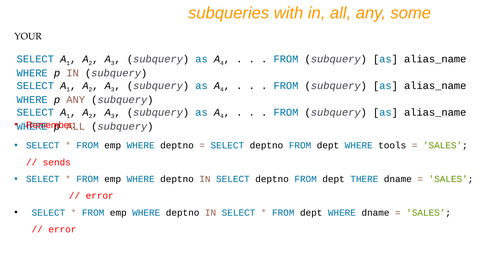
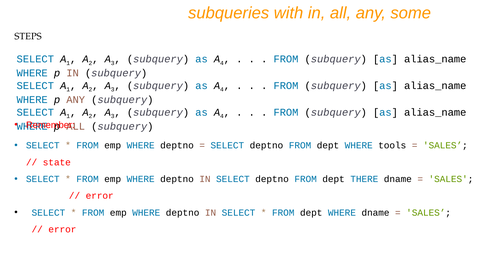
YOUR: YOUR -> STEPS
sends: sends -> state
